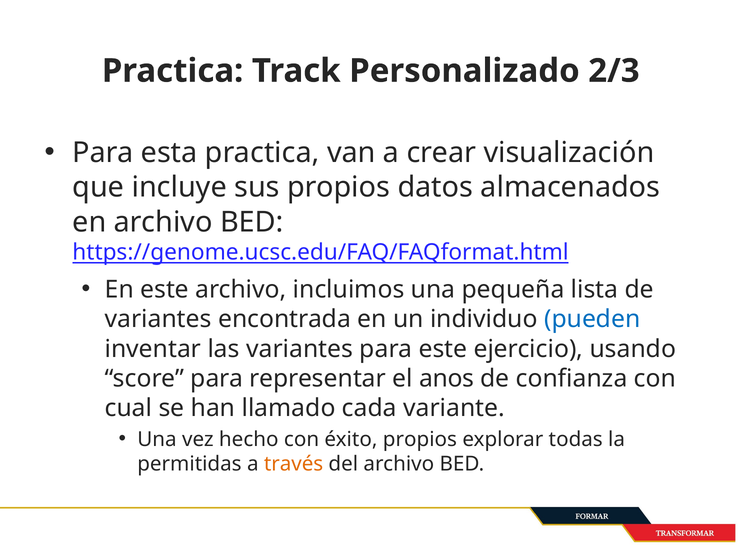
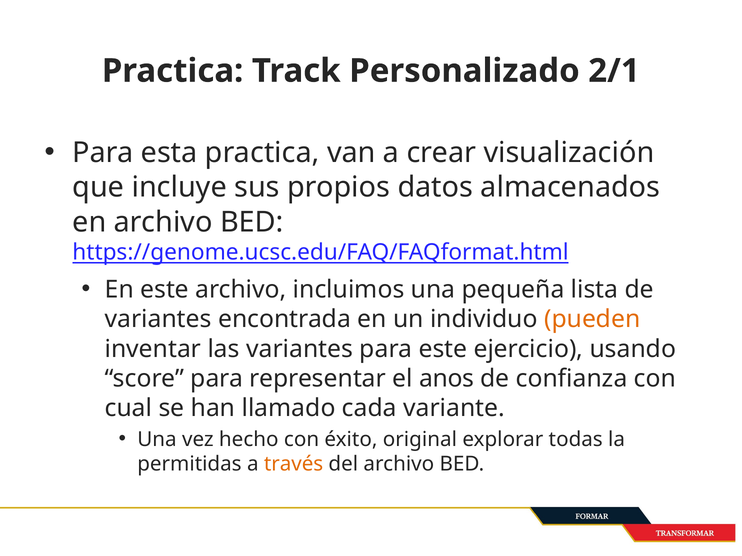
2/3: 2/3 -> 2/1
pueden colour: blue -> orange
éxito propios: propios -> original
